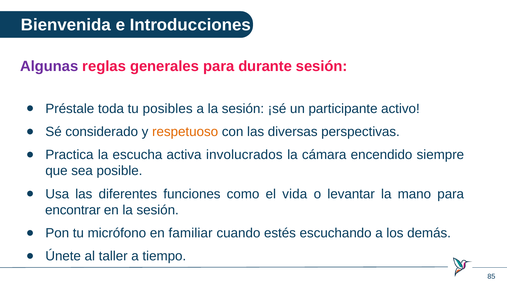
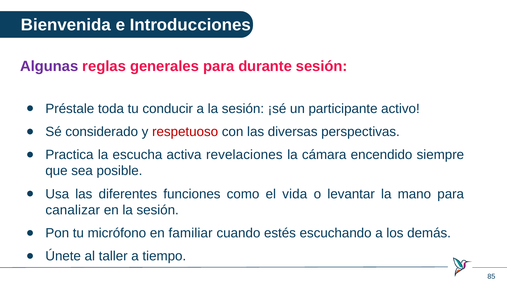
posibles: posibles -> conducir
respetuoso colour: orange -> red
involucrados: involucrados -> revelaciones
encontrar: encontrar -> canalizar
